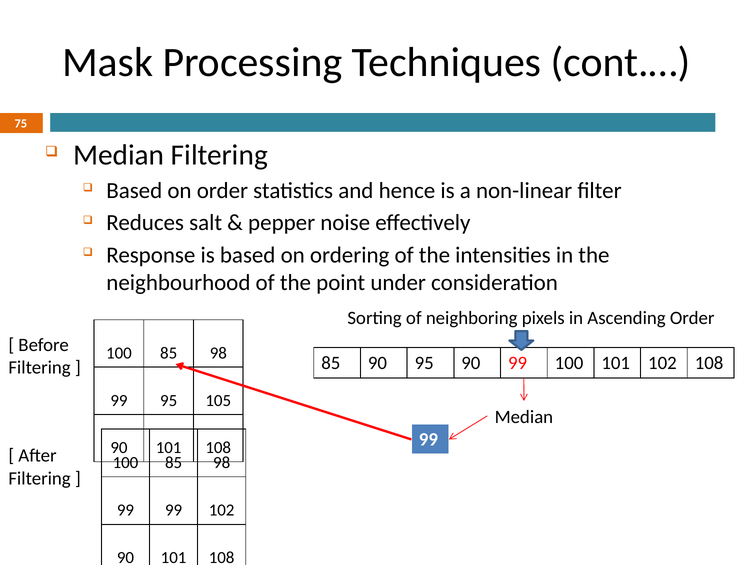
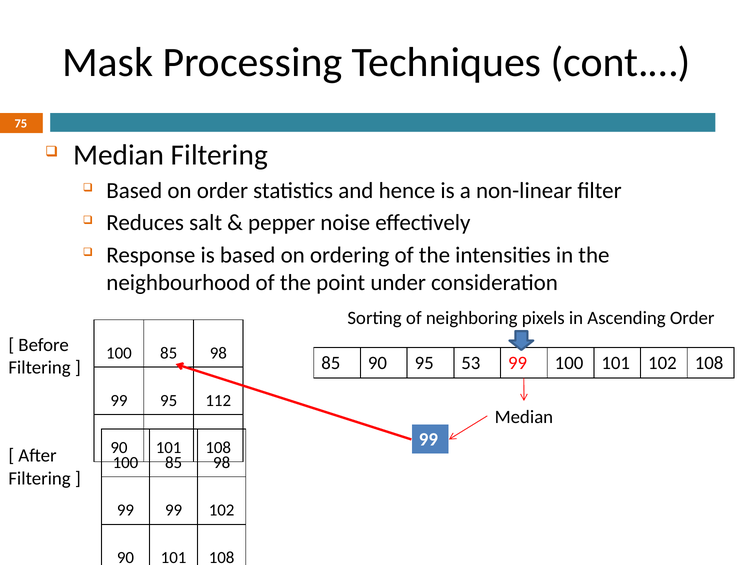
95 90: 90 -> 53
105: 105 -> 112
